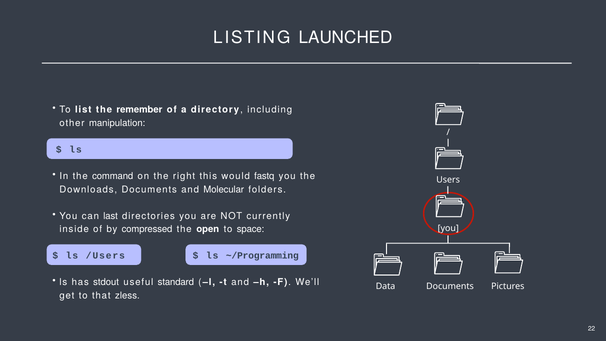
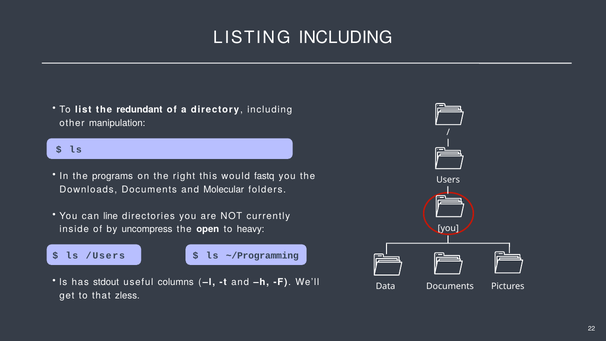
LISTING LAUNCHED: LAUNCHED -> INCLUDING
remember: remember -> redundant
command: command -> programs
last: last -> line
compressed: compressed -> uncompress
space: space -> heavy
standard: standard -> columns
